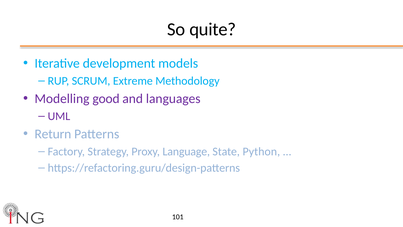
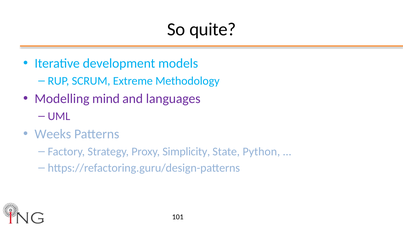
good: good -> mind
Return: Return -> Weeks
Language: Language -> Simplicity
